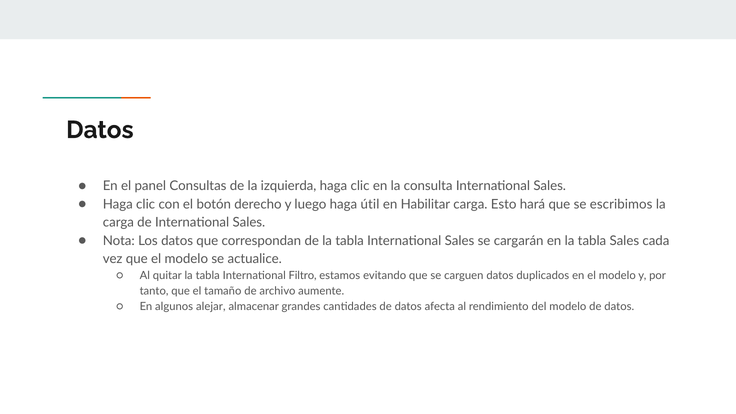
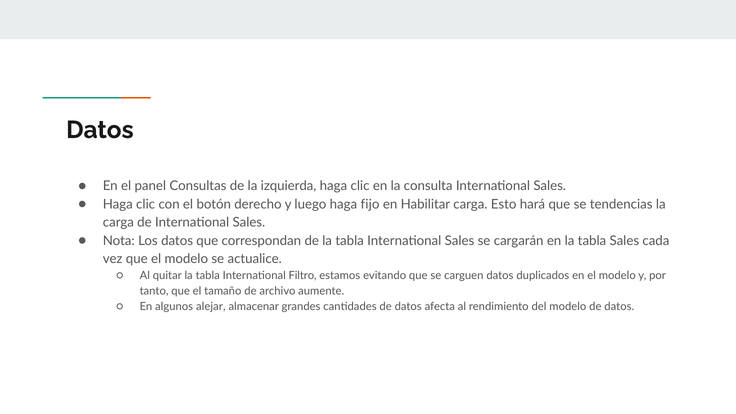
útil: útil -> fijo
escribimos: escribimos -> tendencias
